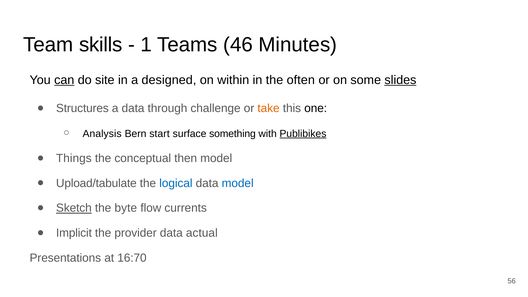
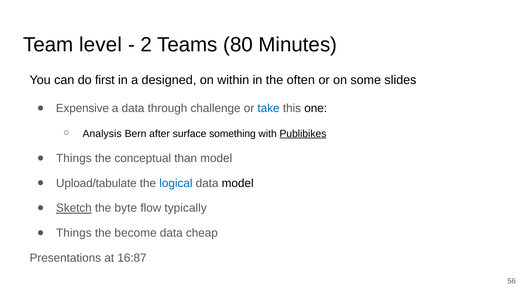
skills: skills -> level
1: 1 -> 2
46: 46 -> 80
can underline: present -> none
site: site -> first
slides underline: present -> none
Structures: Structures -> Expensive
take colour: orange -> blue
start: start -> after
then: then -> than
model at (238, 183) colour: blue -> black
currents: currents -> typically
Implicit at (74, 233): Implicit -> Things
provider: provider -> become
actual: actual -> cheap
16:70: 16:70 -> 16:87
